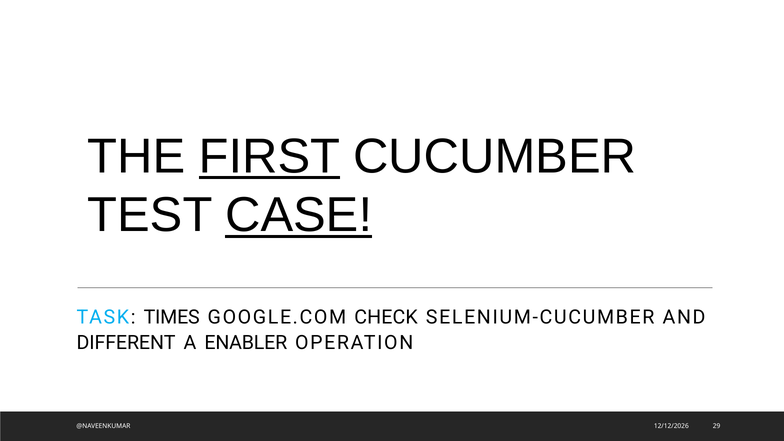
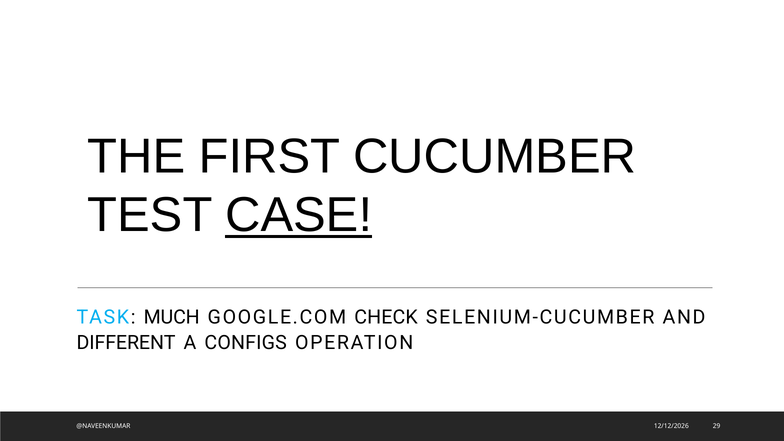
FIRST underline: present -> none
TIMES: TIMES -> MUCH
ENABLER: ENABLER -> CONFIGS
